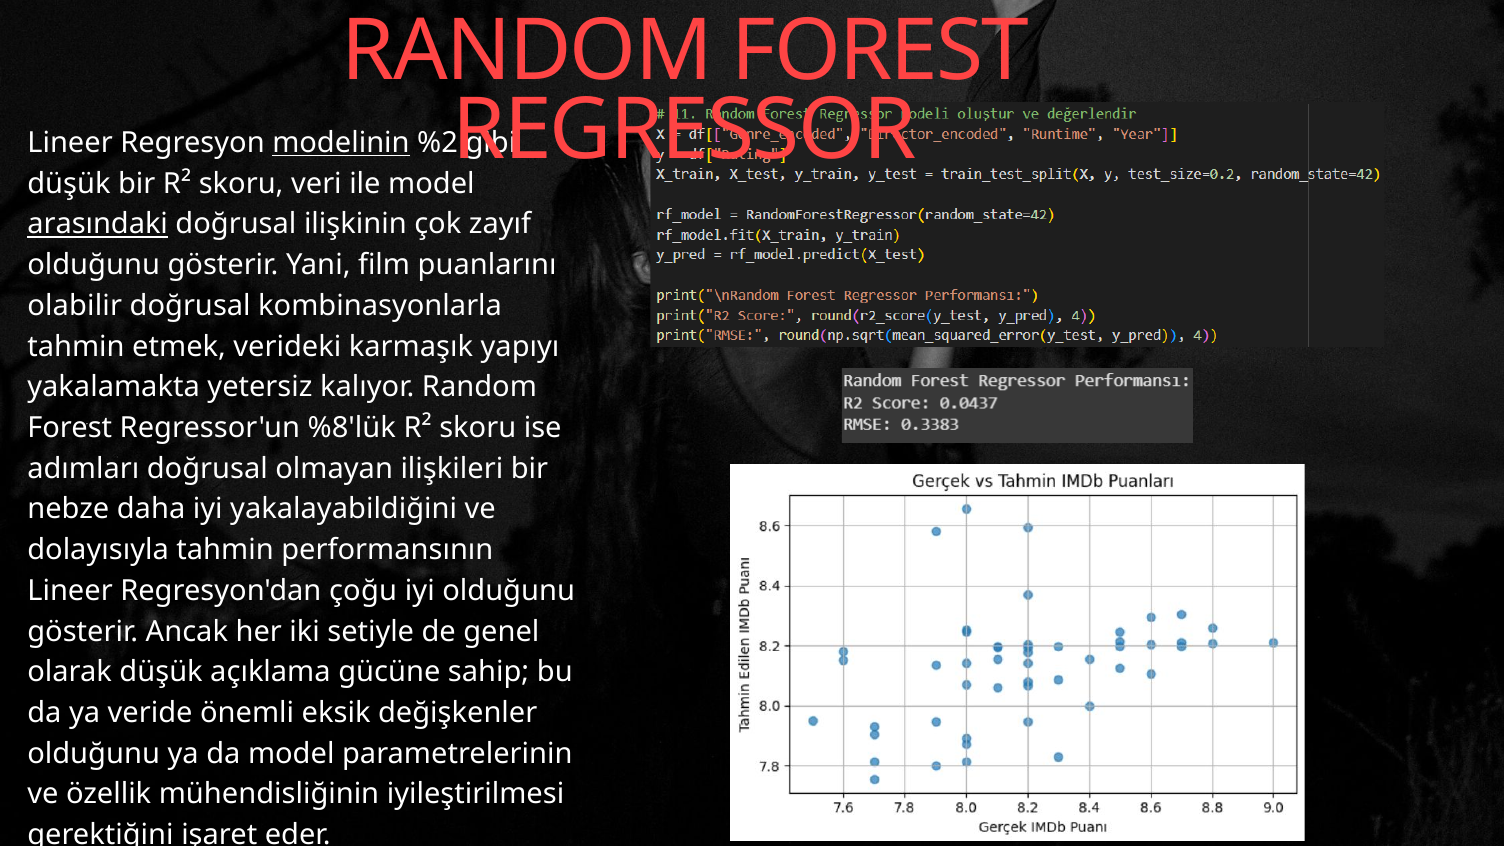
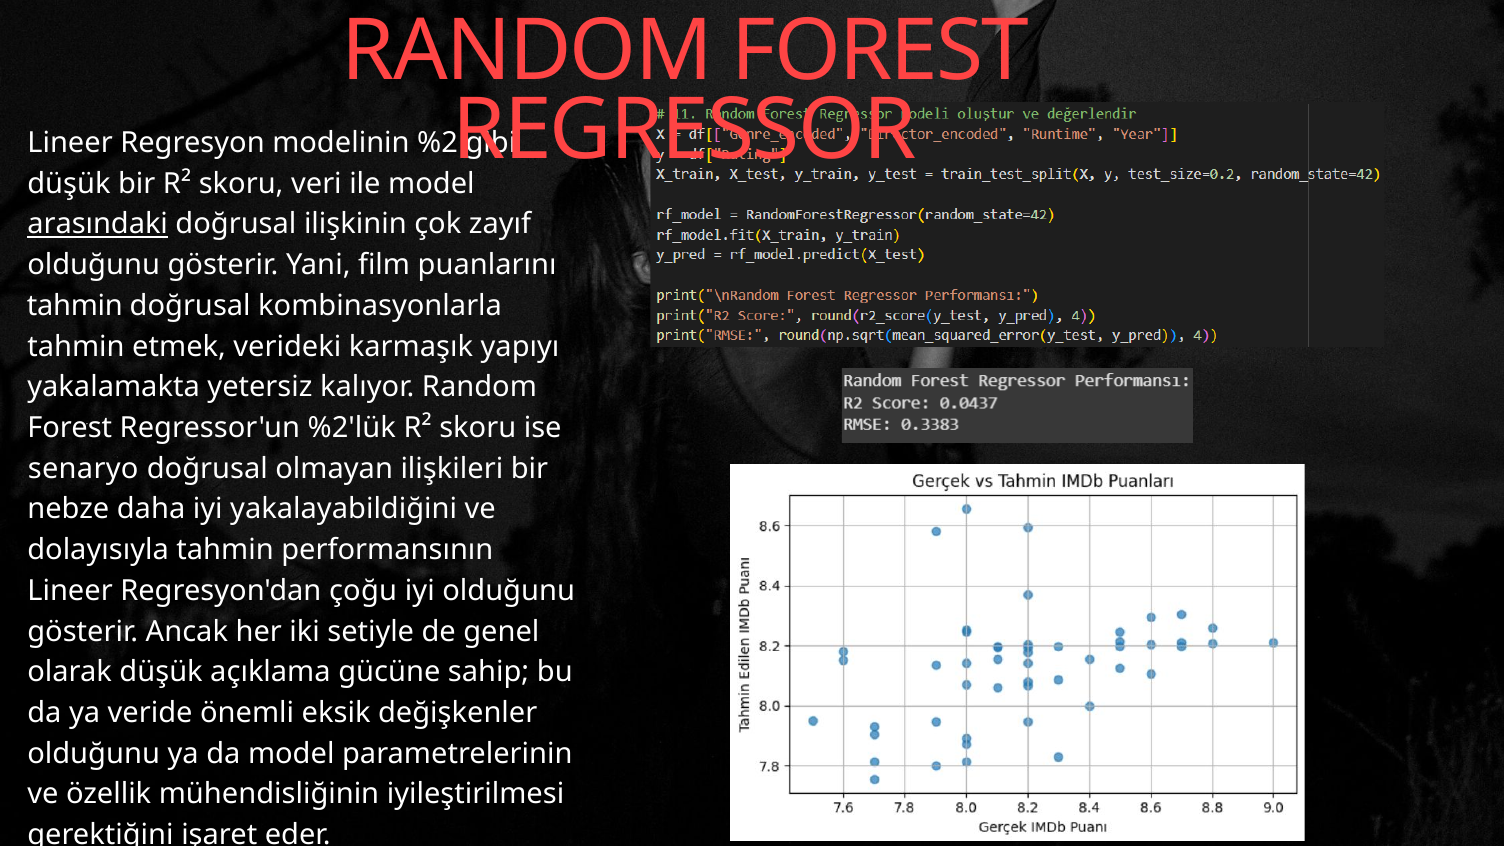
modelinin underline: present -> none
olabilir at (75, 306): olabilir -> tahmin
%8'lük: %8'lük -> %2'lük
adımları: adımları -> senaryo
